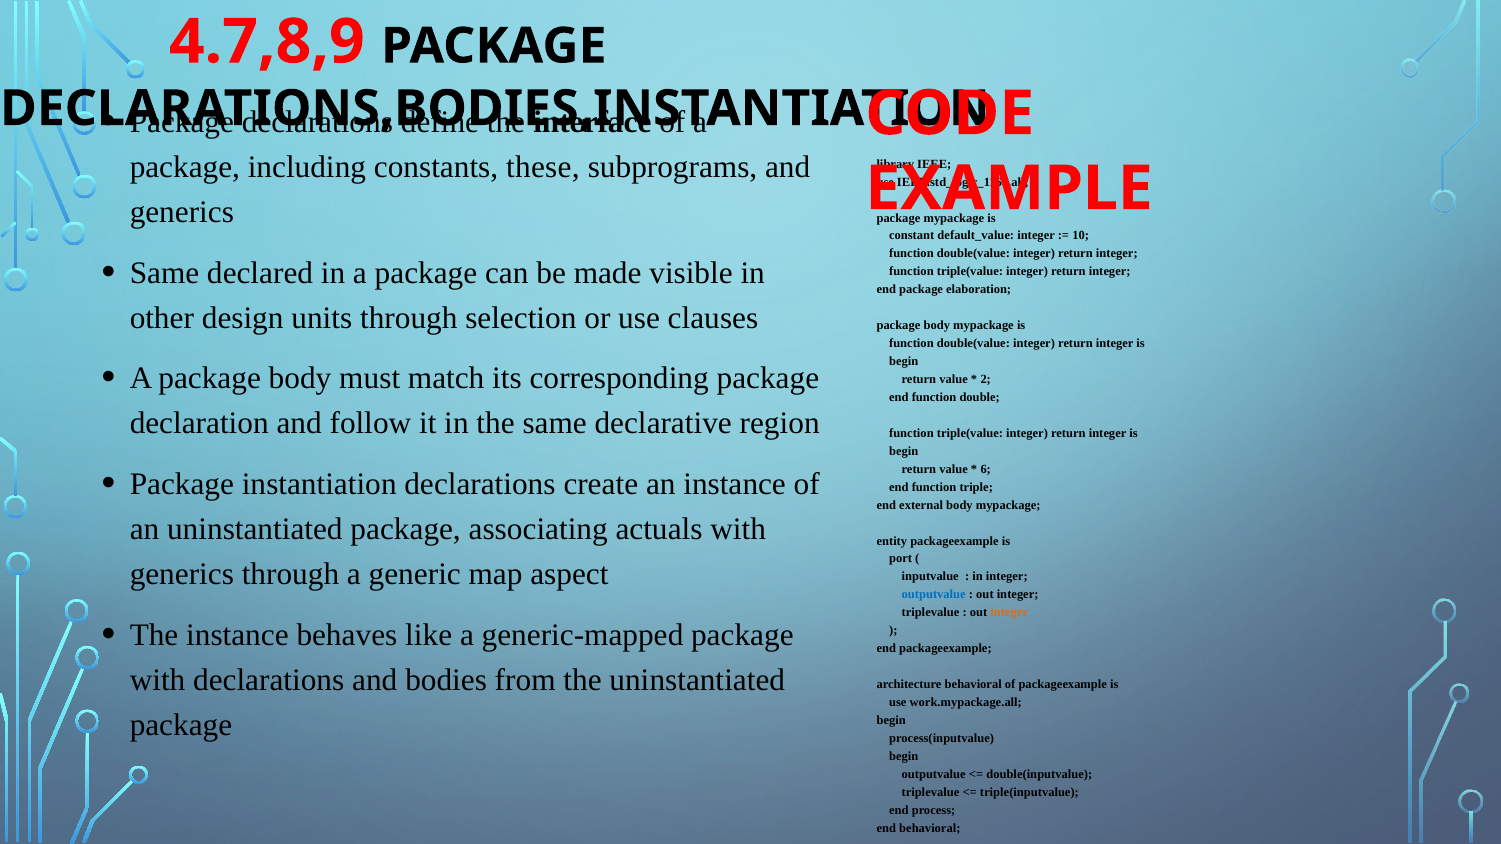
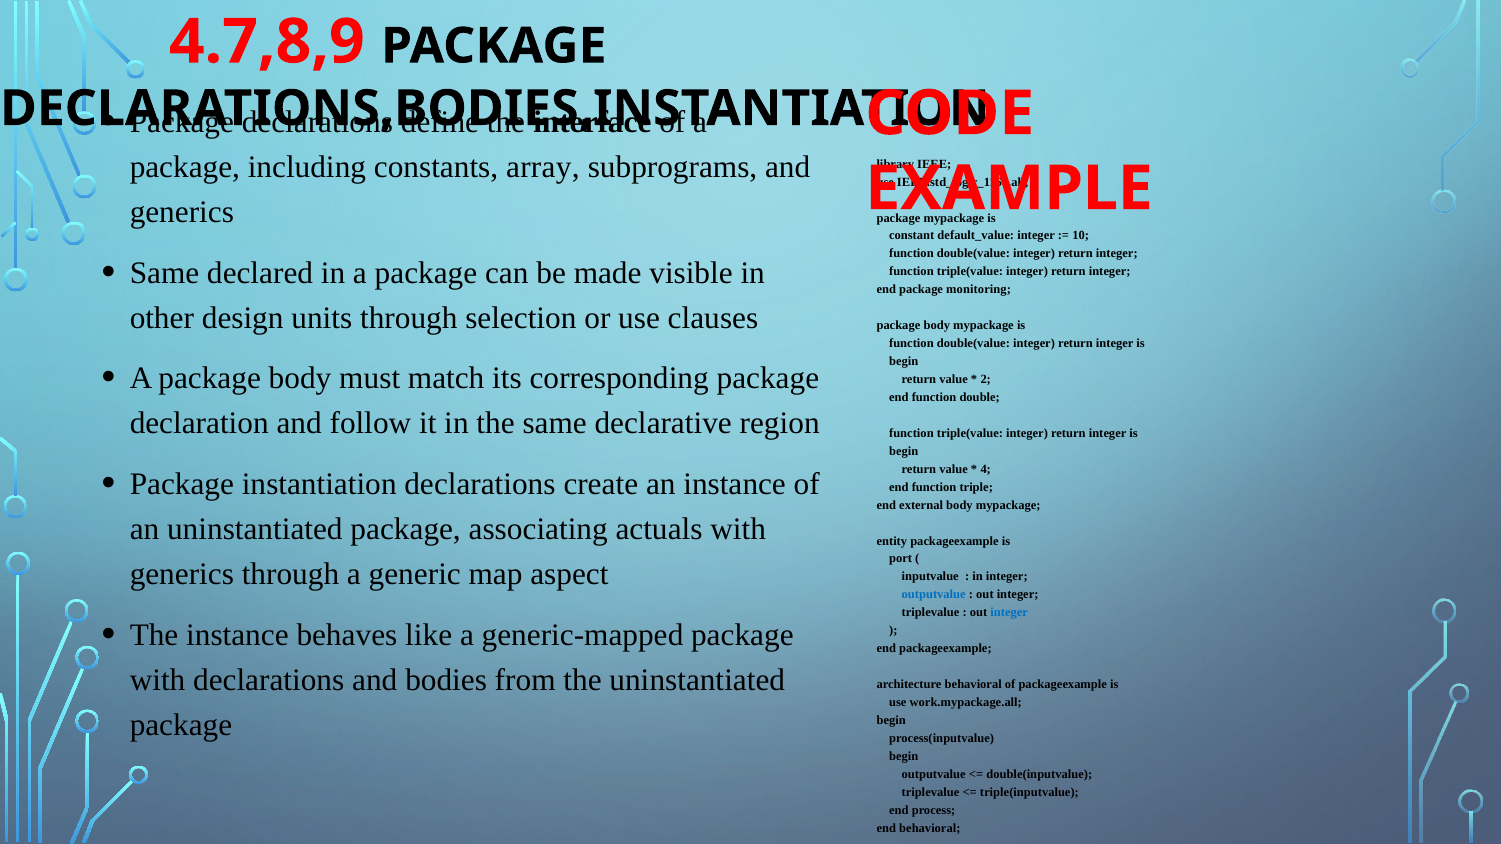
these: these -> array
elaboration: elaboration -> monitoring
6: 6 -> 4
integer at (1009, 613) colour: orange -> blue
